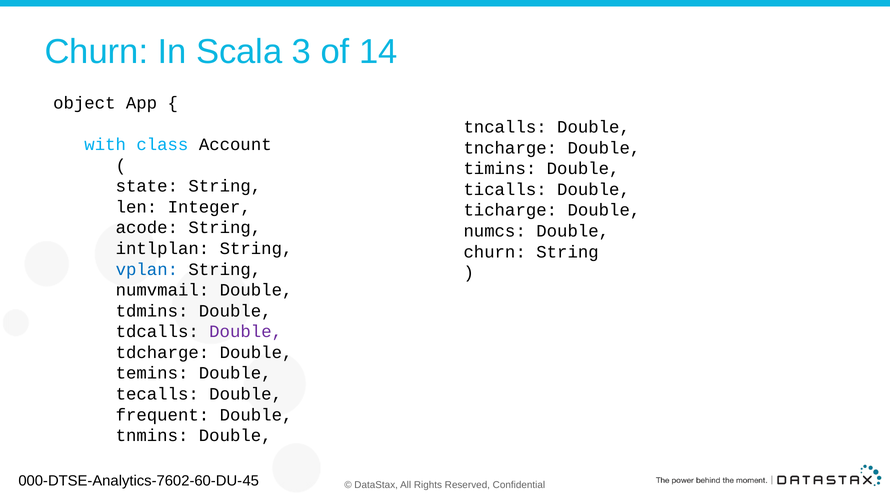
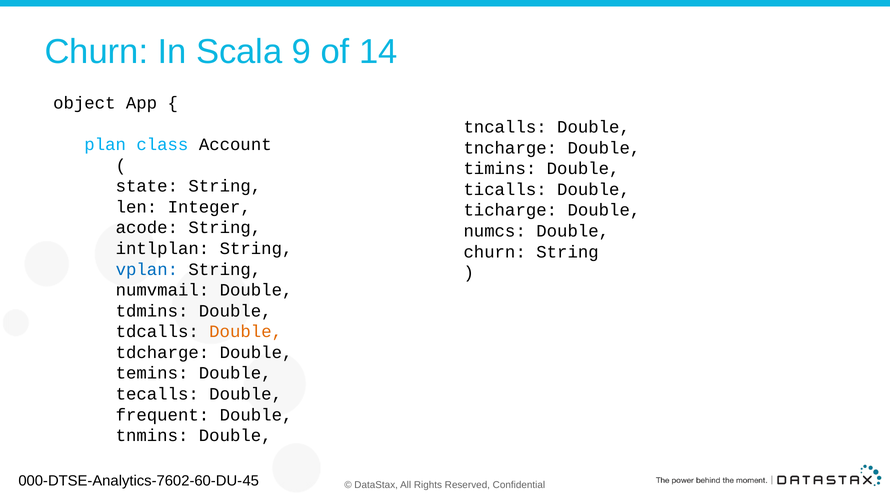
3: 3 -> 9
with: with -> plan
Double at (246, 331) colour: purple -> orange
